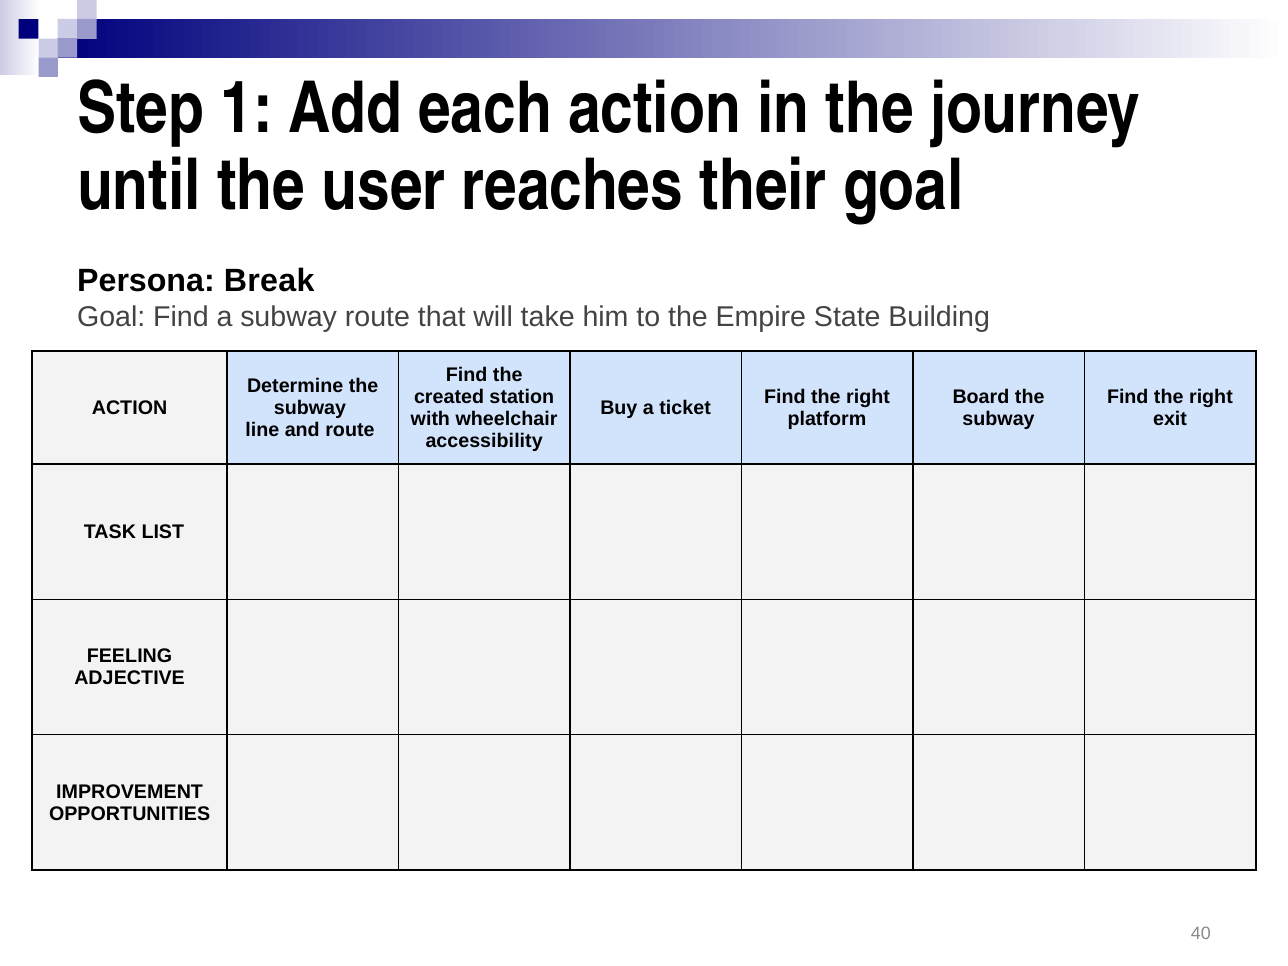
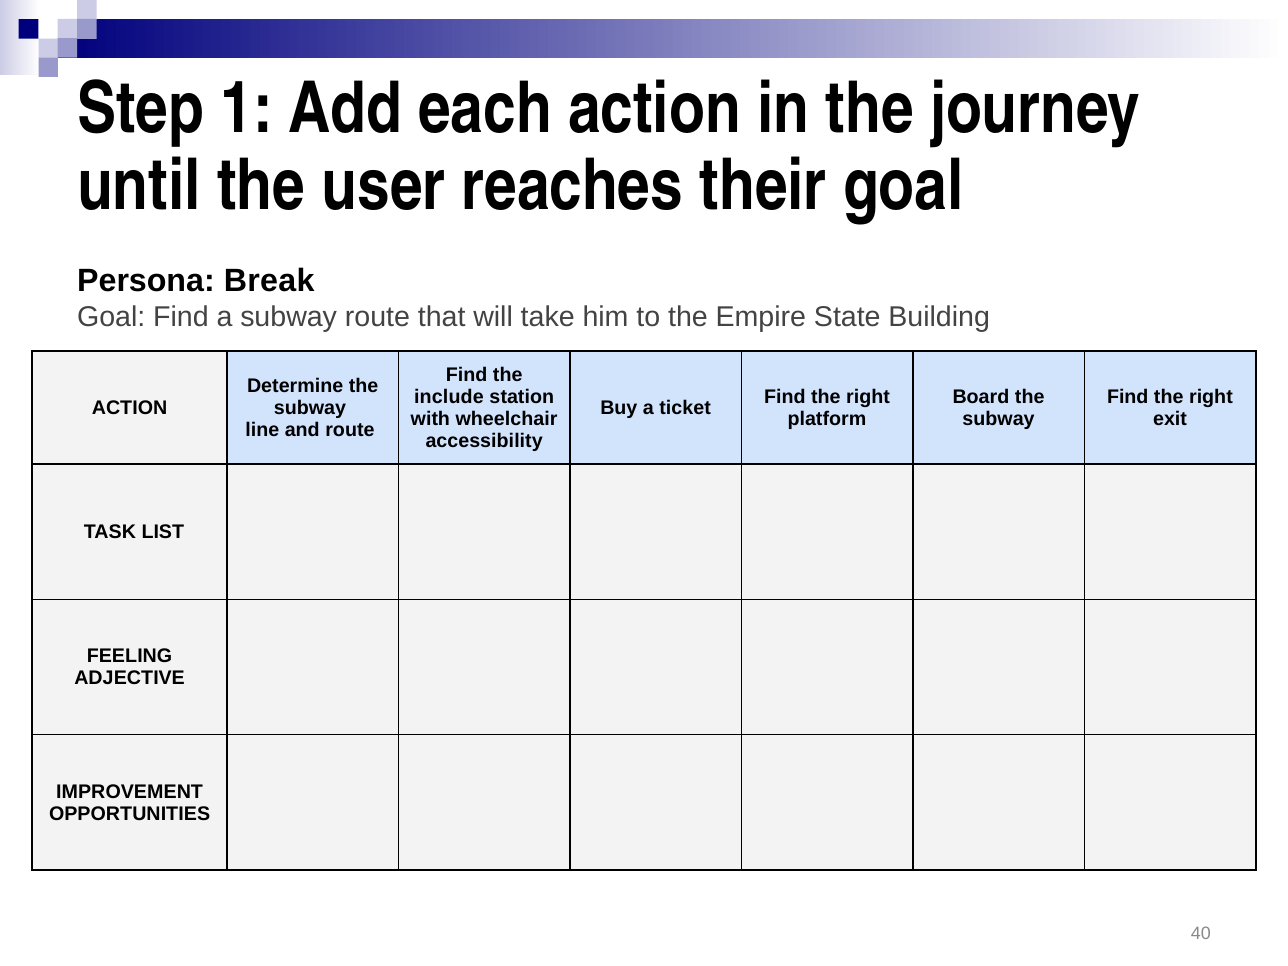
created: created -> include
